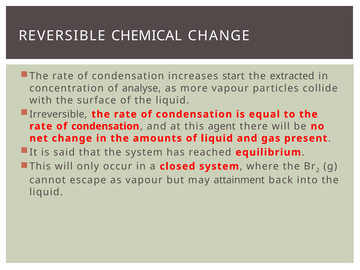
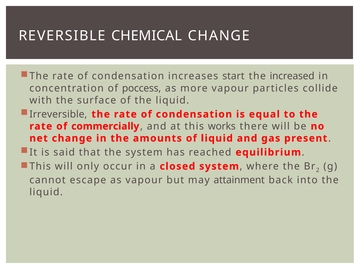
extracted: extracted -> increased
analyse: analyse -> poccess
condensation at (105, 126): condensation -> commercially
agent: agent -> works
